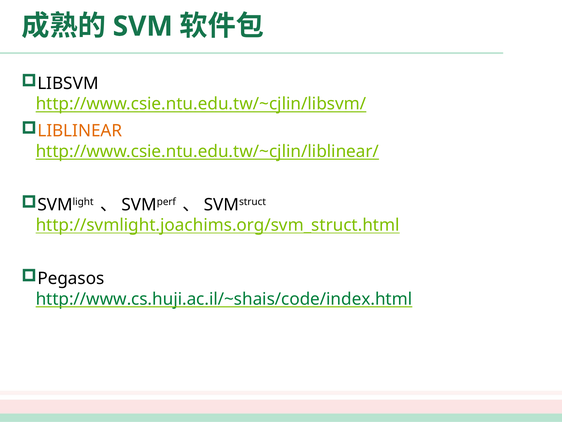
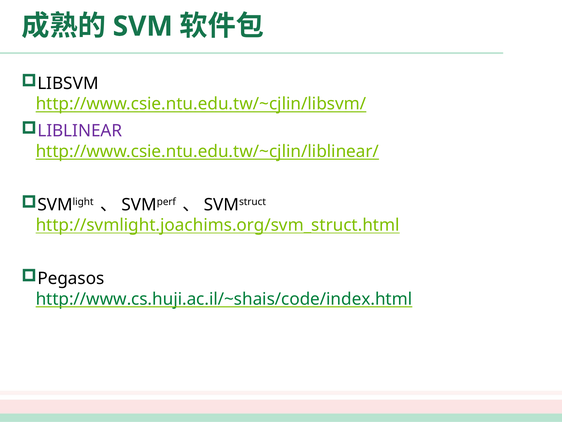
LIBLINEAR colour: orange -> purple
